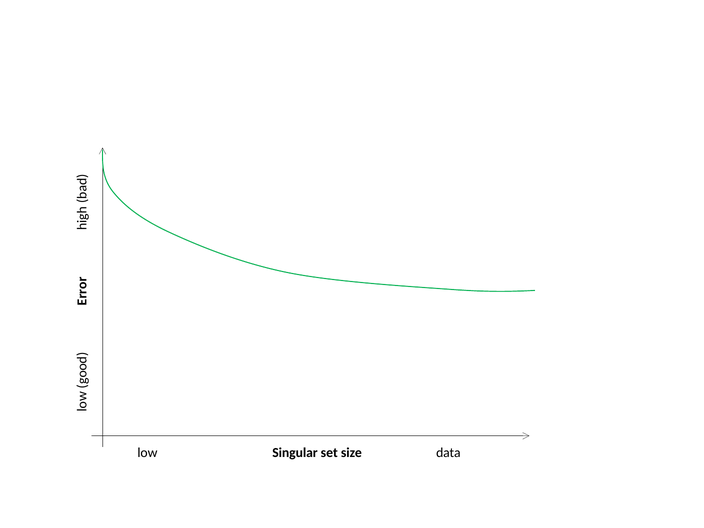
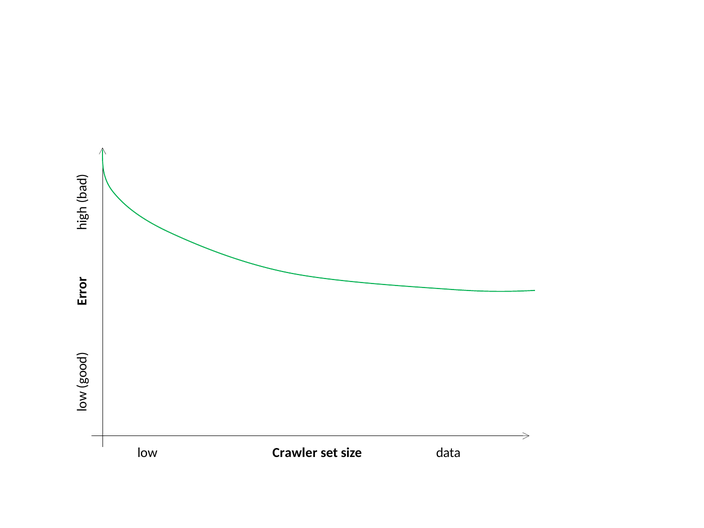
Singular: Singular -> Crawler
